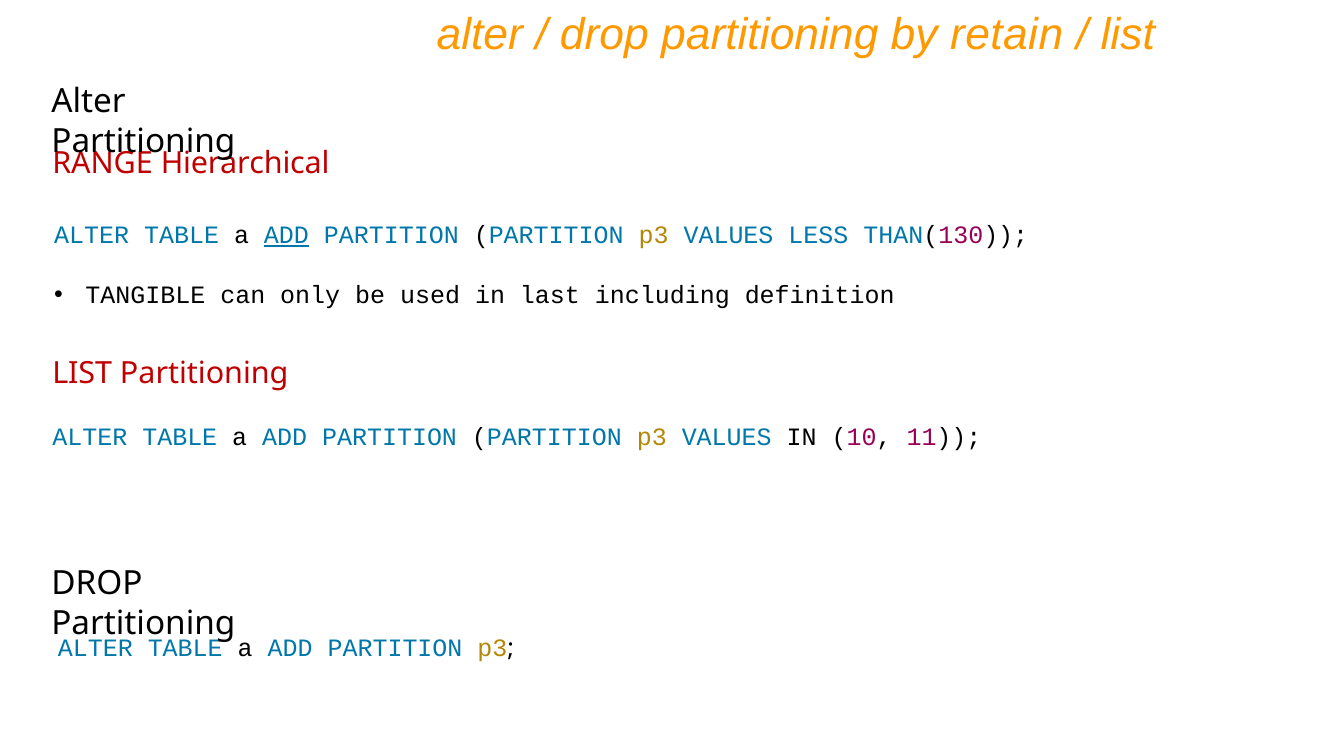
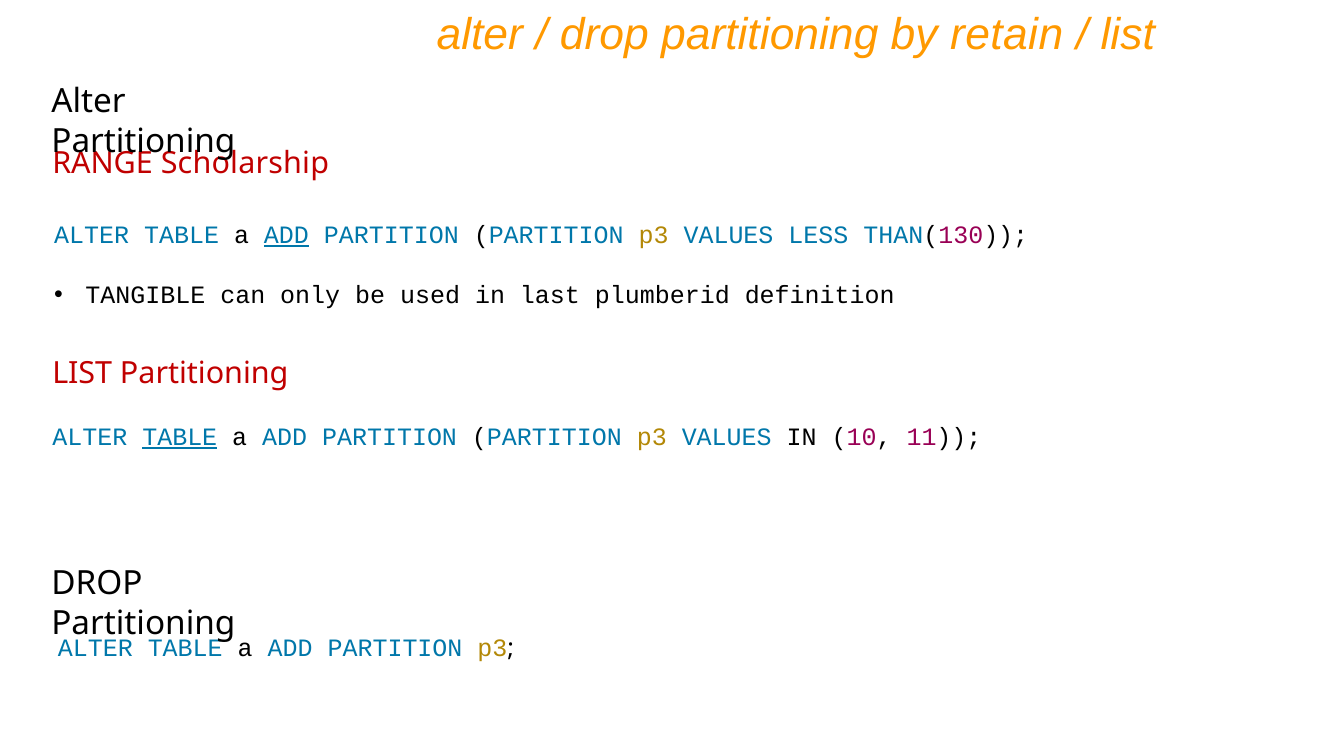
Hierarchical: Hierarchical -> Scholarship
including: including -> plumberid
TABLE at (180, 437) underline: none -> present
